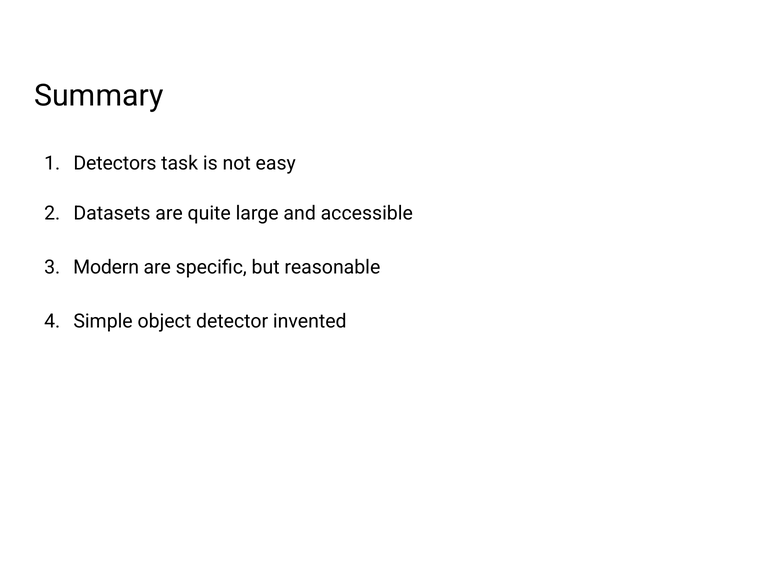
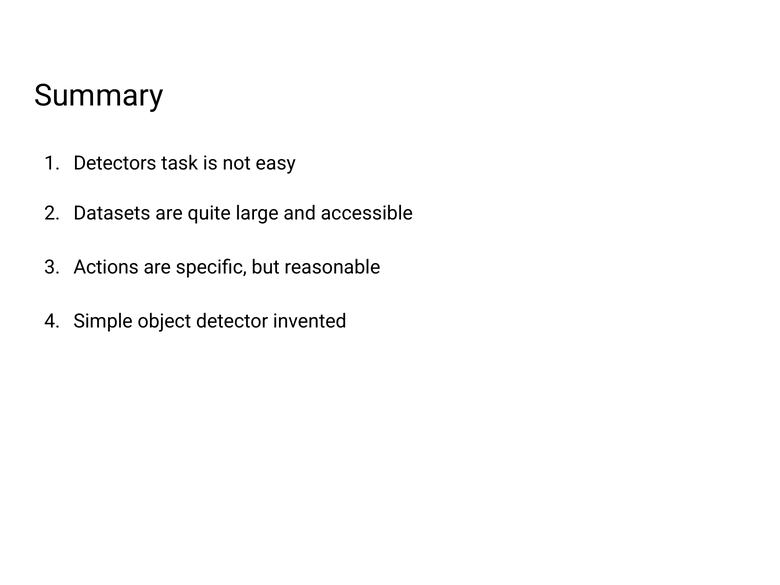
Modern: Modern -> Actions
